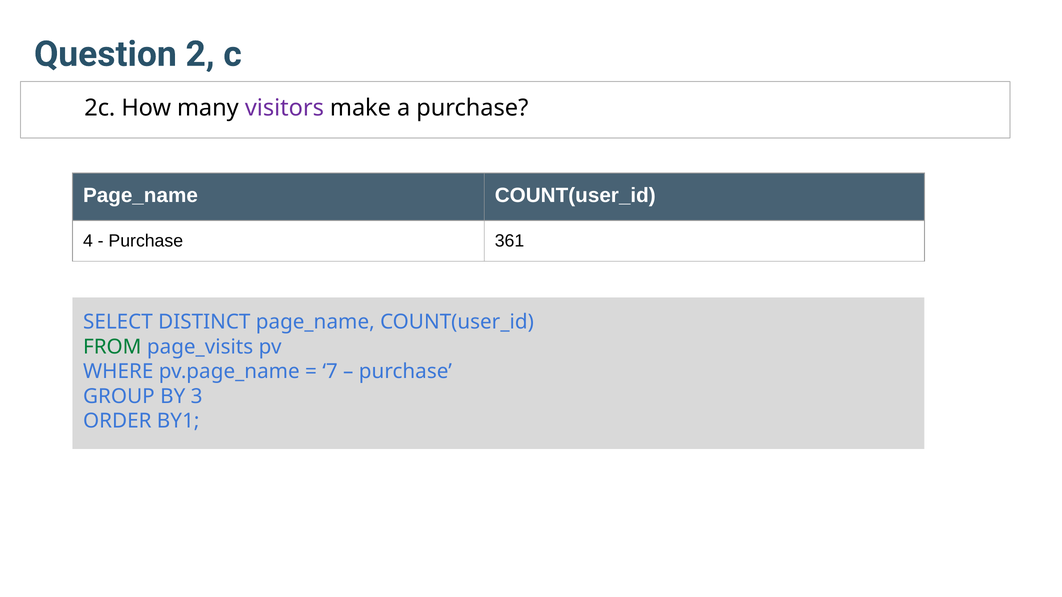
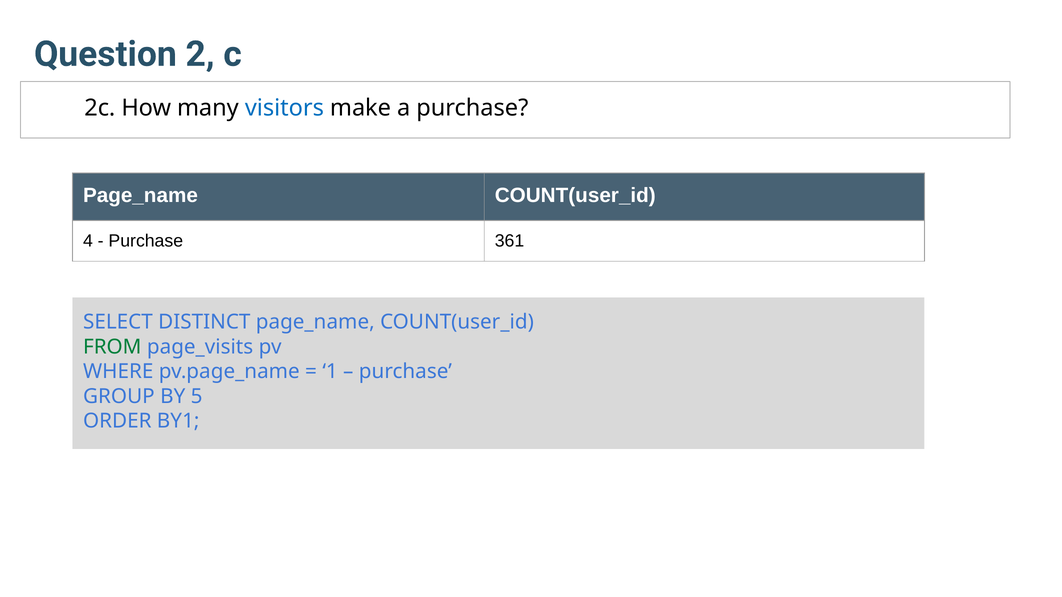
visitors colour: purple -> blue
7: 7 -> 1
3: 3 -> 5
